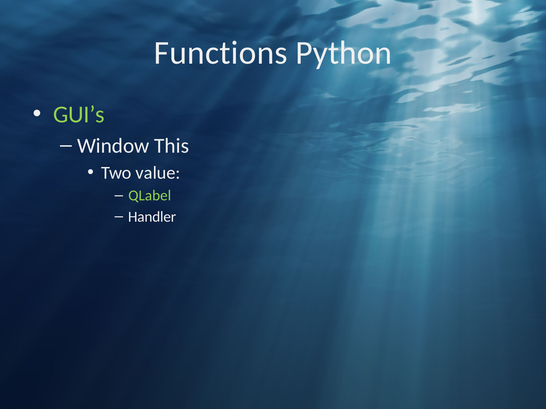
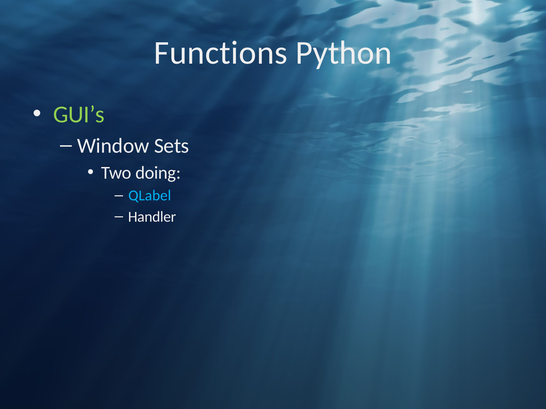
This: This -> Sets
value: value -> doing
QLabel colour: light green -> light blue
